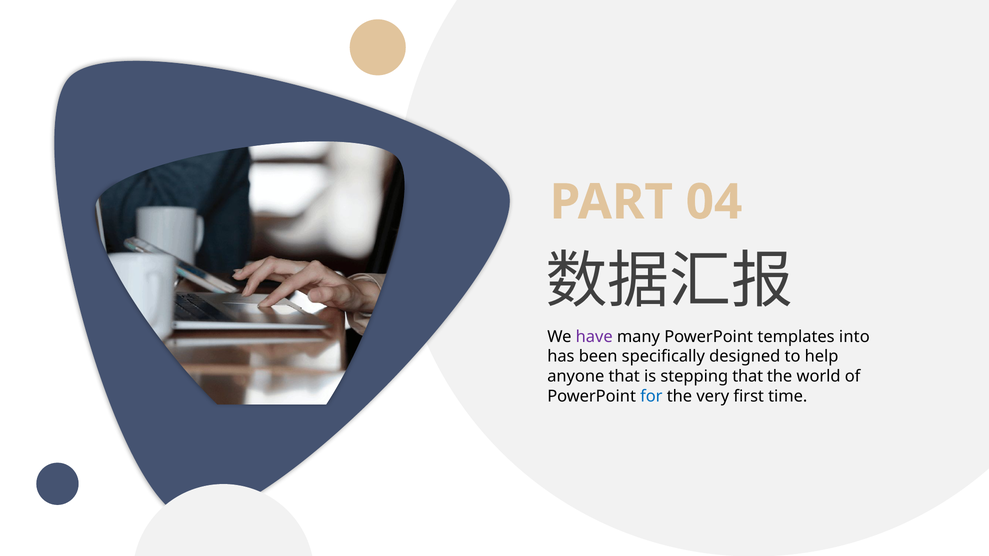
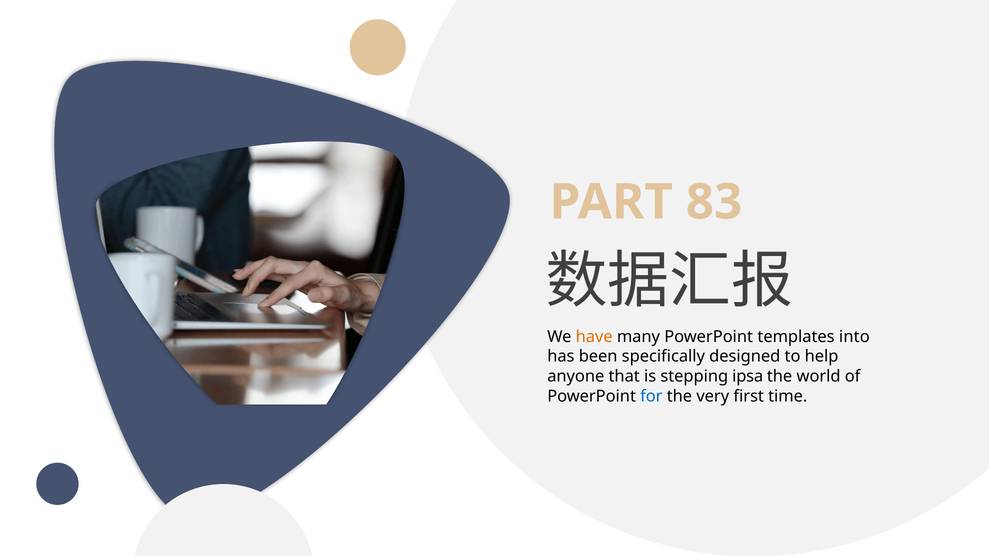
04: 04 -> 83
have colour: purple -> orange
stepping that: that -> ipsa
